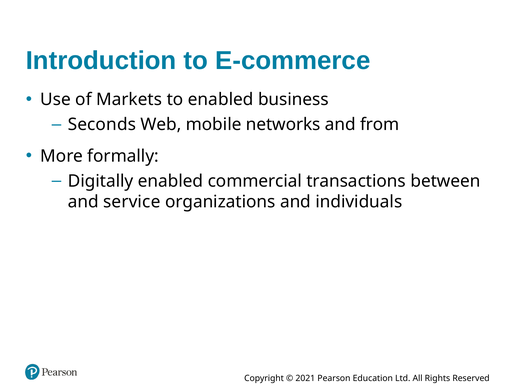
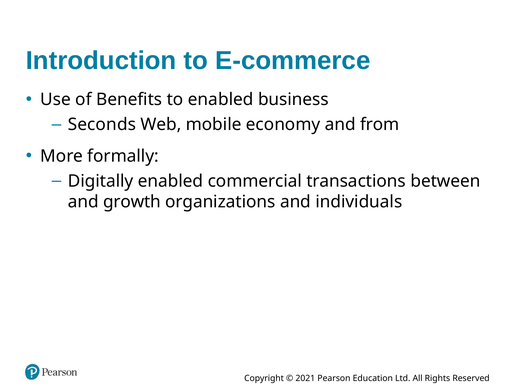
Markets: Markets -> Benefits
networks: networks -> economy
service: service -> growth
